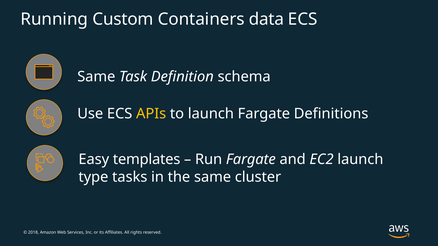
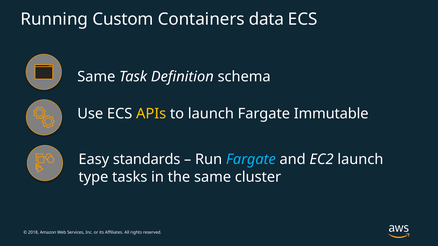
Definitions: Definitions -> Immutable
templates: templates -> standards
Fargate at (251, 160) colour: white -> light blue
